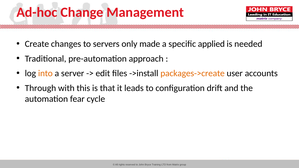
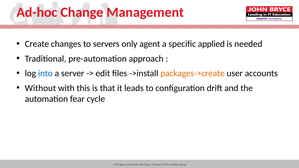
made: made -> agent
into colour: orange -> blue
Through: Through -> Without
